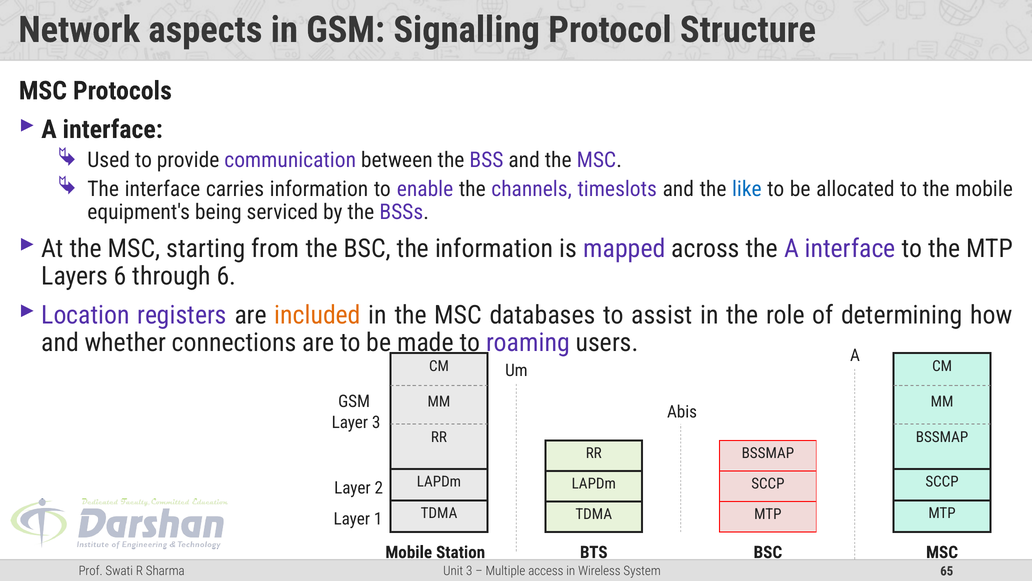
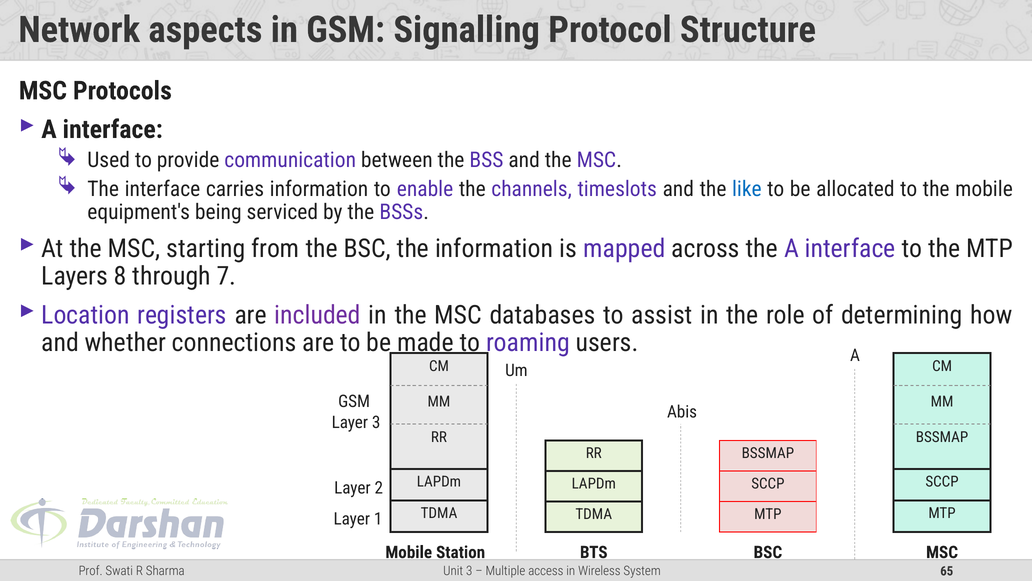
Layers 6: 6 -> 8
through 6: 6 -> 7
included colour: orange -> purple
